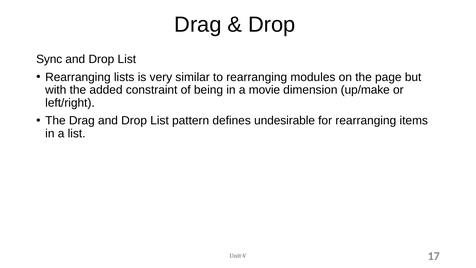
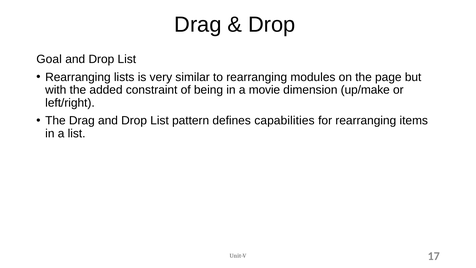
Sync: Sync -> Goal
undesirable: undesirable -> capabilities
